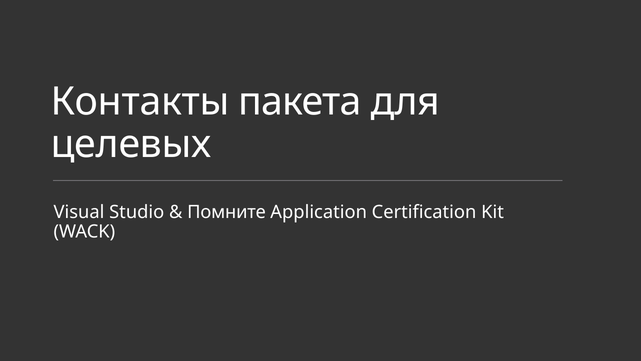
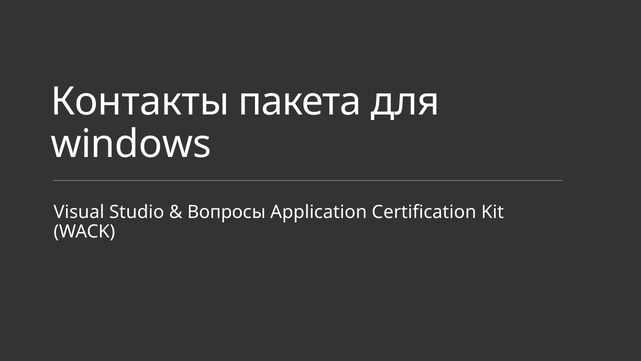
целевых: целевых -> windows
Помните: Помните -> Вопросы
